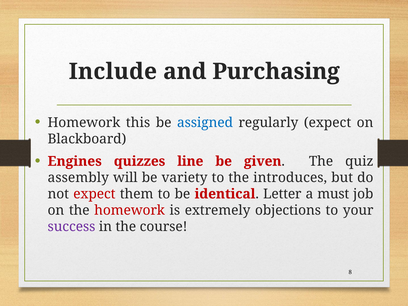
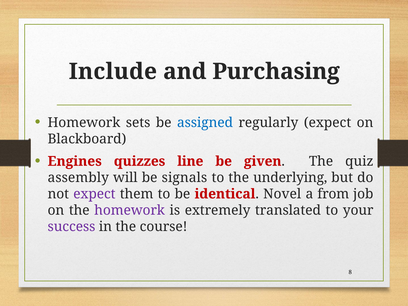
this: this -> sets
variety: variety -> signals
introduces: introduces -> underlying
expect at (94, 194) colour: red -> purple
Letter: Letter -> Novel
must: must -> from
homework at (130, 210) colour: red -> purple
objections: objections -> translated
